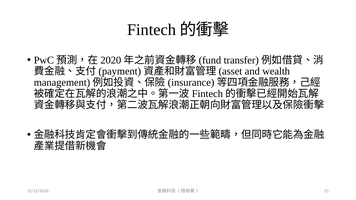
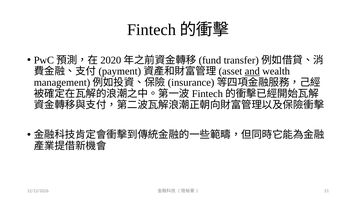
and underline: none -> present
